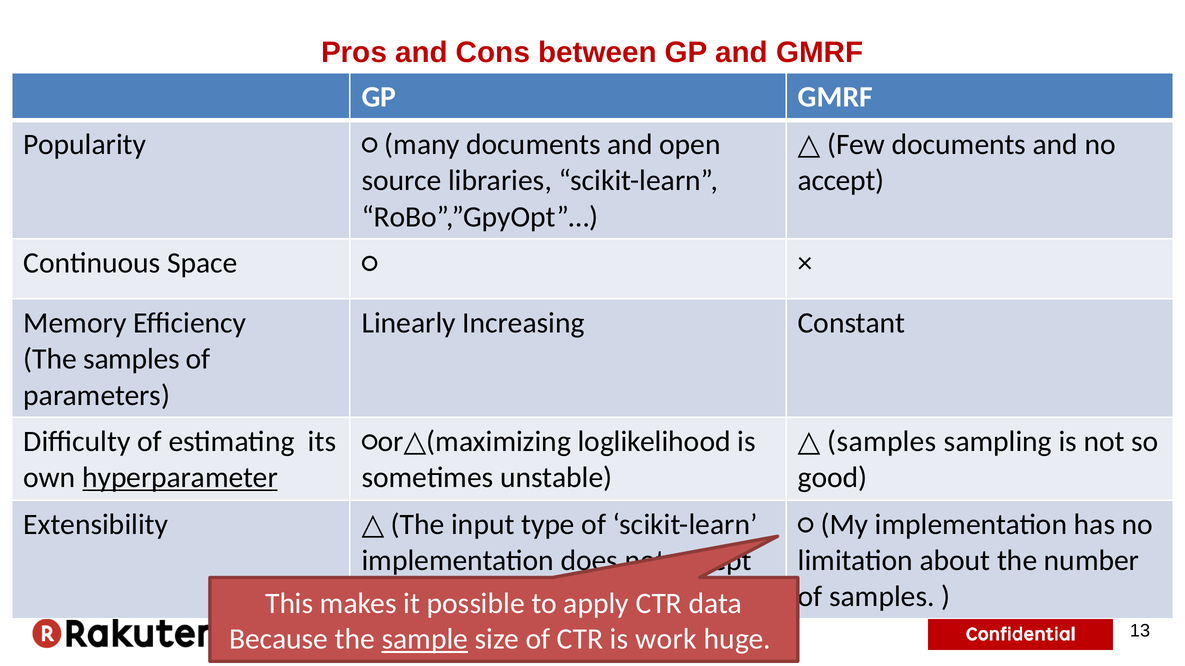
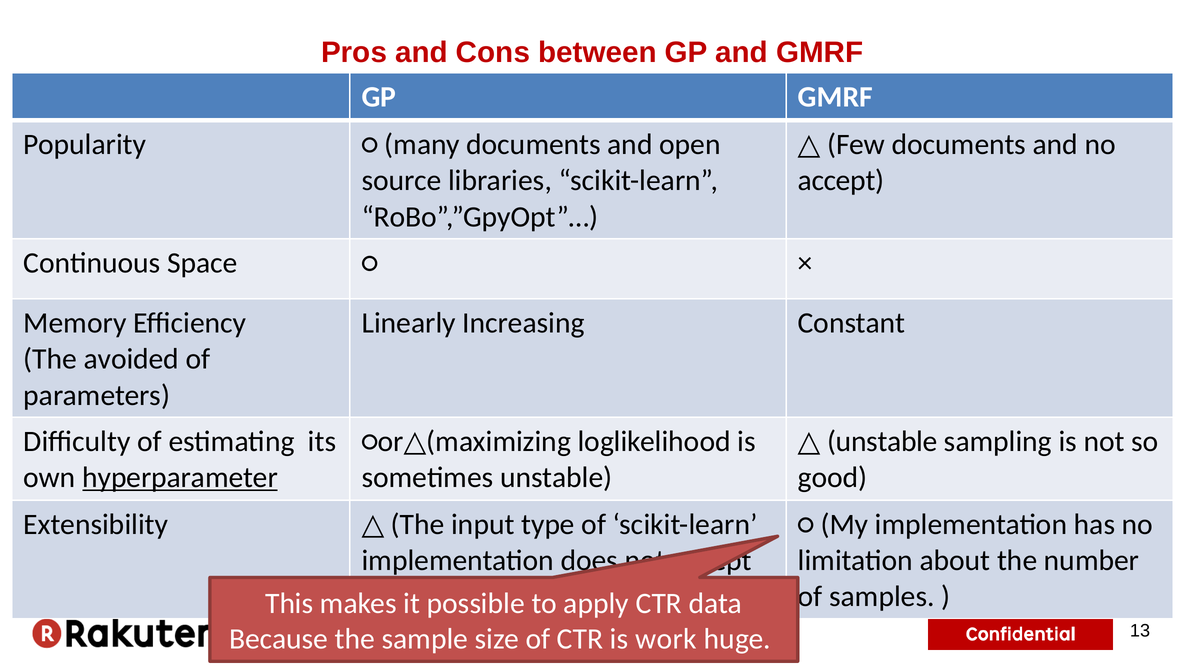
The samples: samples -> avoided
samples at (882, 442): samples -> unstable
sample underline: present -> none
